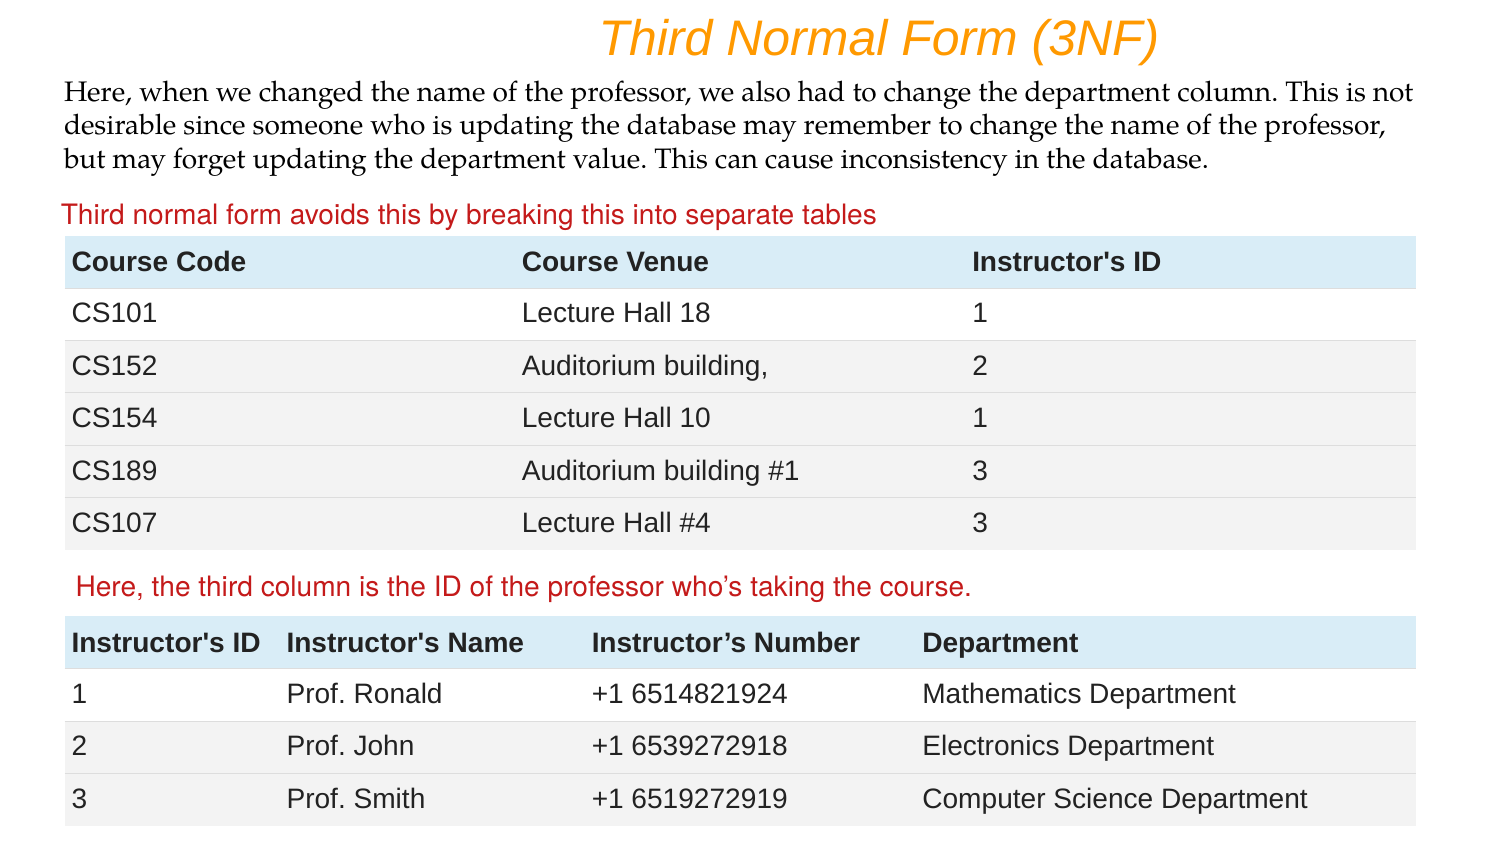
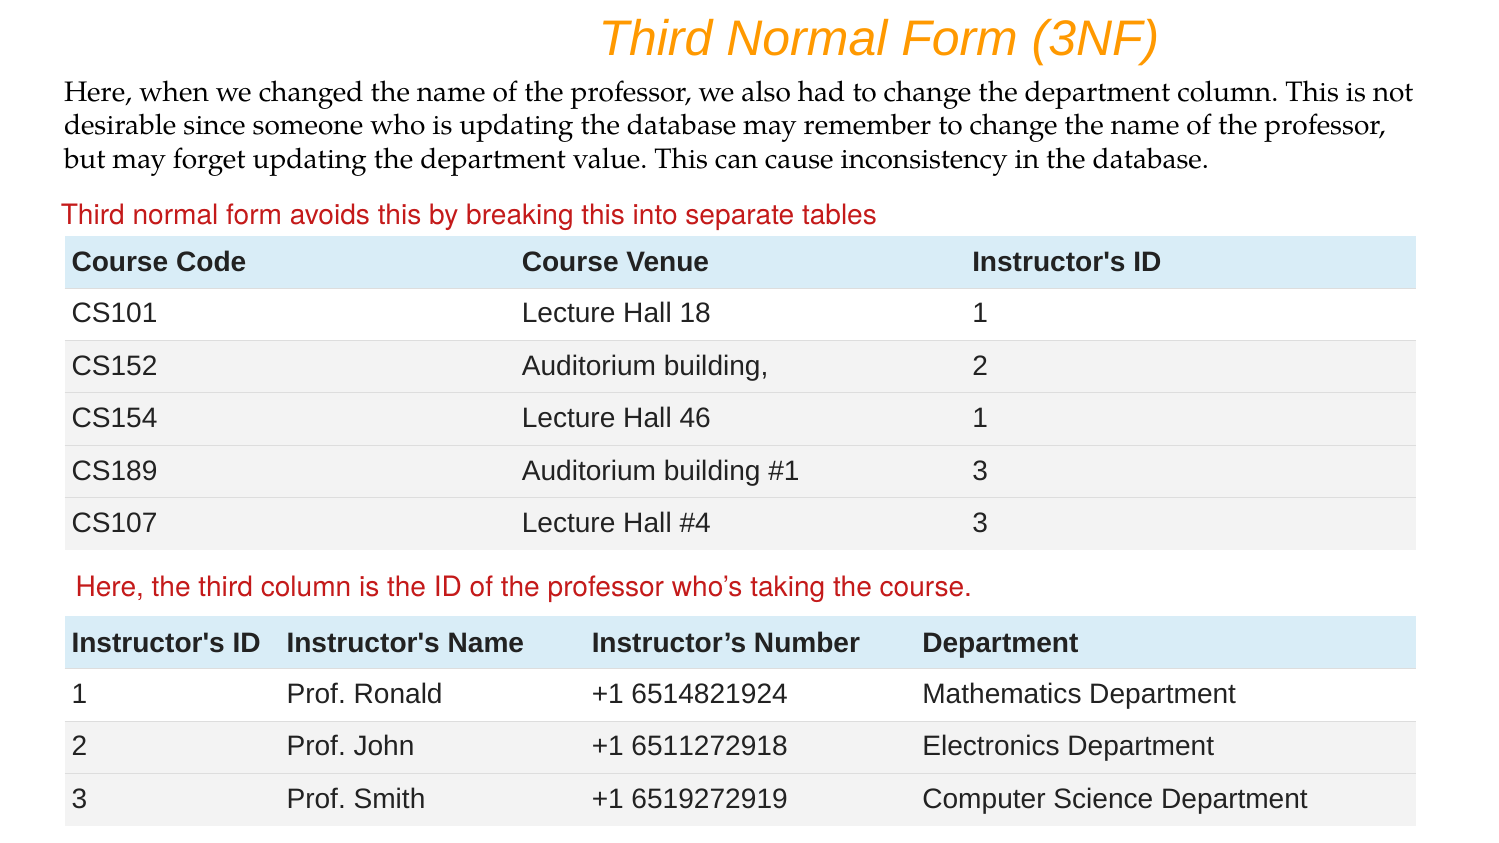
10: 10 -> 46
6539272918: 6539272918 -> 6511272918
